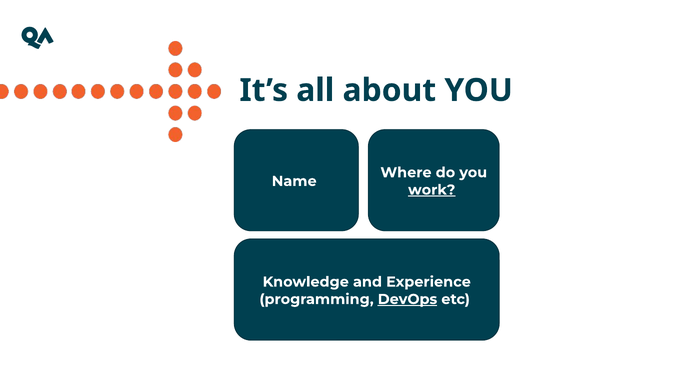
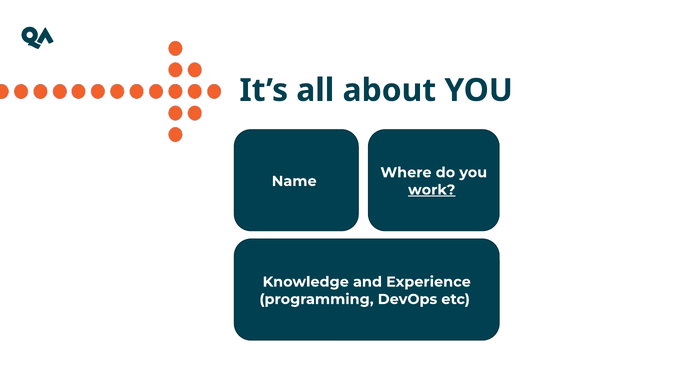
DevOps underline: present -> none
